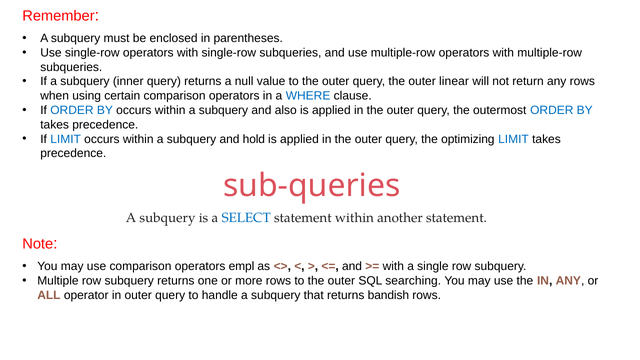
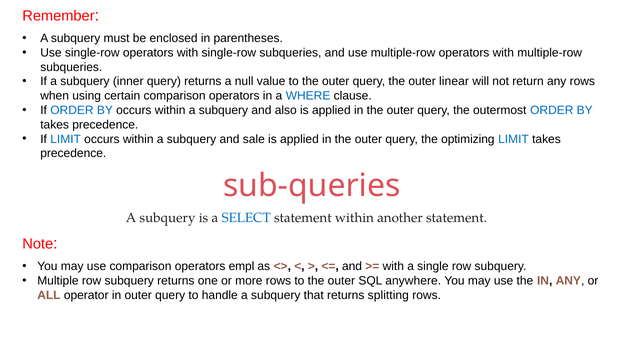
hold: hold -> sale
searching: searching -> anywhere
bandish: bandish -> splitting
